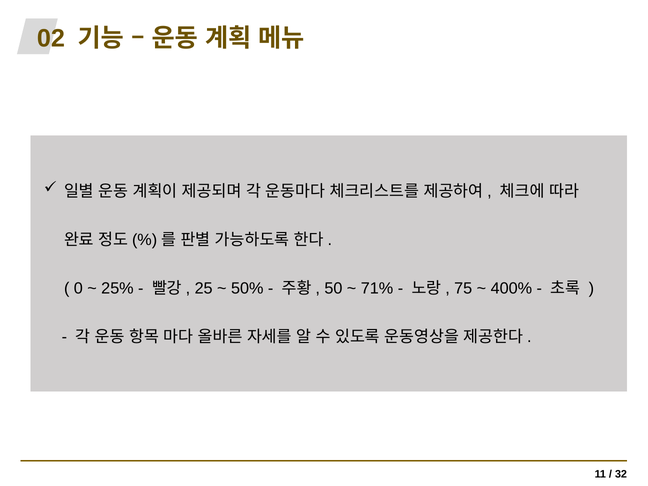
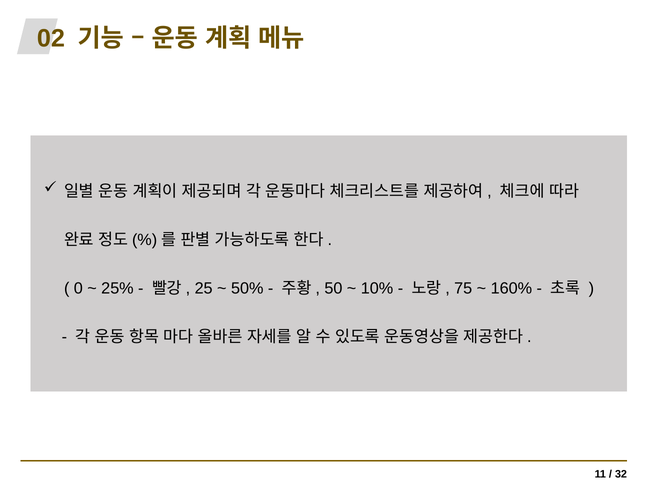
71%: 71% -> 10%
400%: 400% -> 160%
